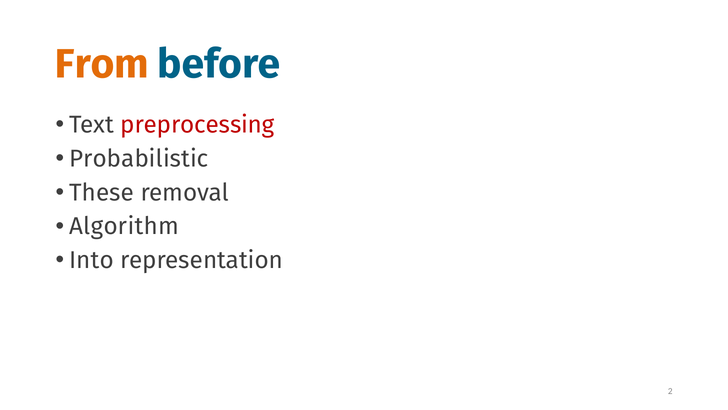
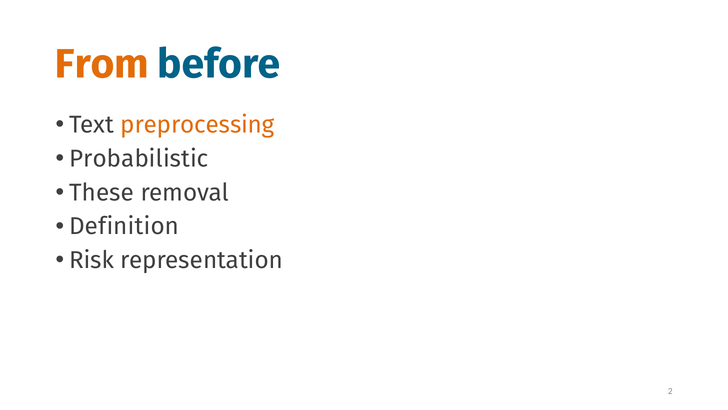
preprocessing colour: red -> orange
Algorithm: Algorithm -> Definition
Into: Into -> Risk
